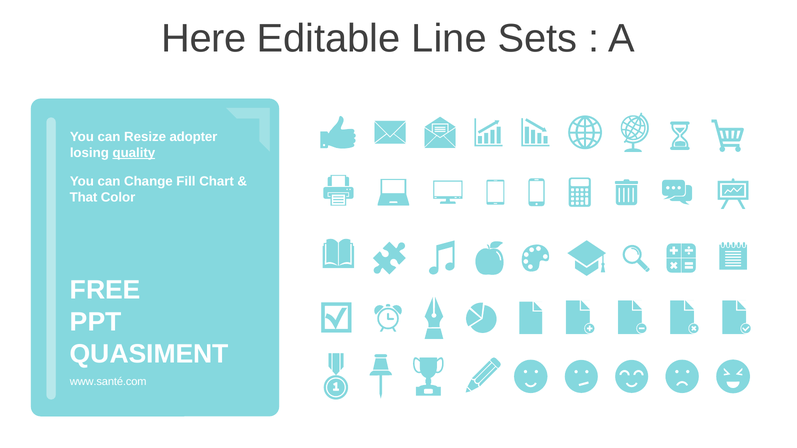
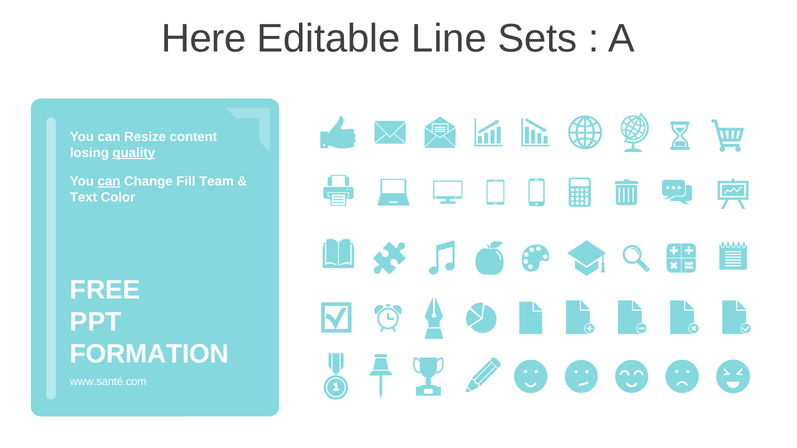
adopter: adopter -> content
can at (109, 181) underline: none -> present
Chart: Chart -> Team
That: That -> Text
QUASIMENT: QUASIMENT -> FORMATION
